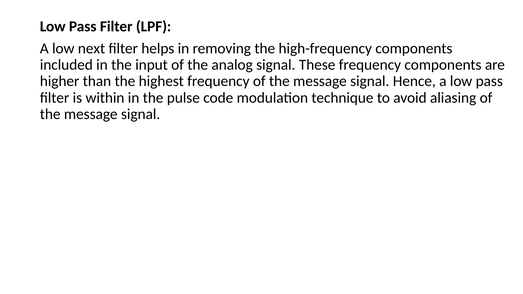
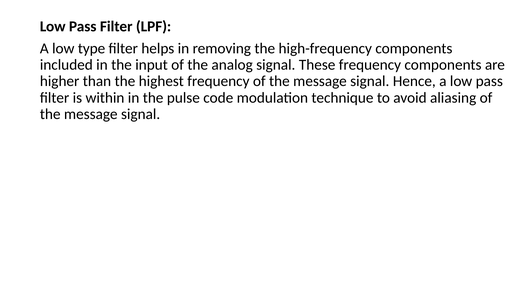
next: next -> type
